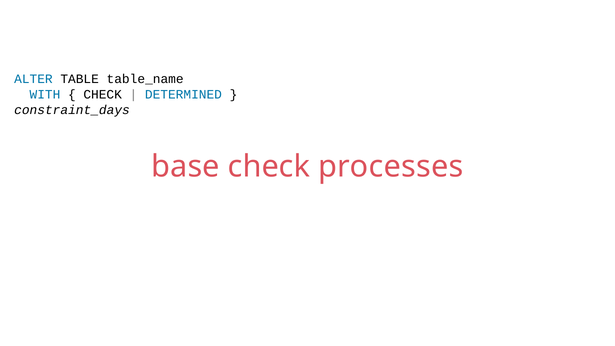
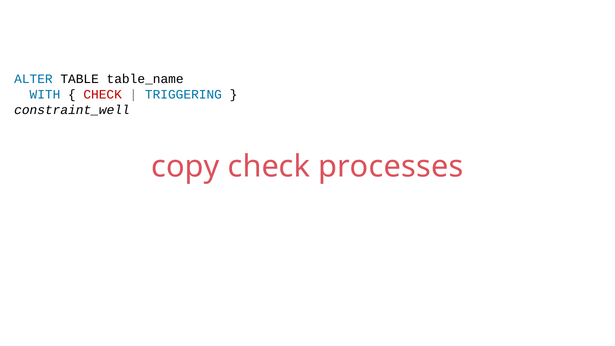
CHECK at (103, 95) colour: black -> red
DETERMINED: DETERMINED -> TRIGGERING
constraint_days: constraint_days -> constraint_well
base: base -> copy
